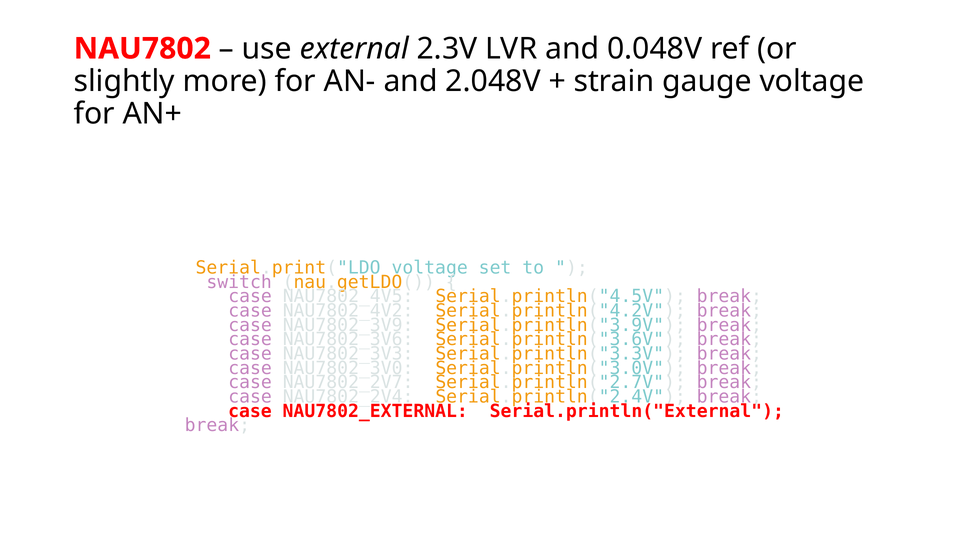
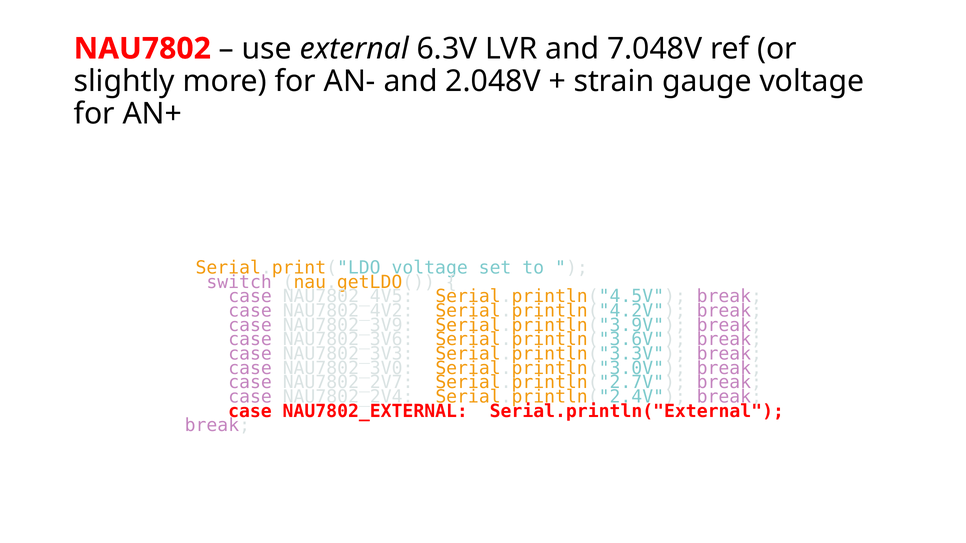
2.3V: 2.3V -> 6.3V
0.048V: 0.048V -> 7.048V
